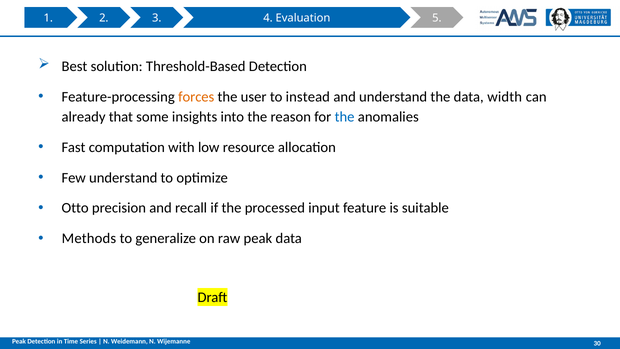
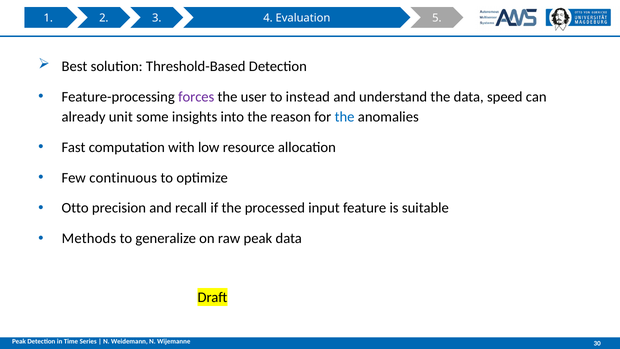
forces colour: orange -> purple
width: width -> speed
that: that -> unit
Few understand: understand -> continuous
